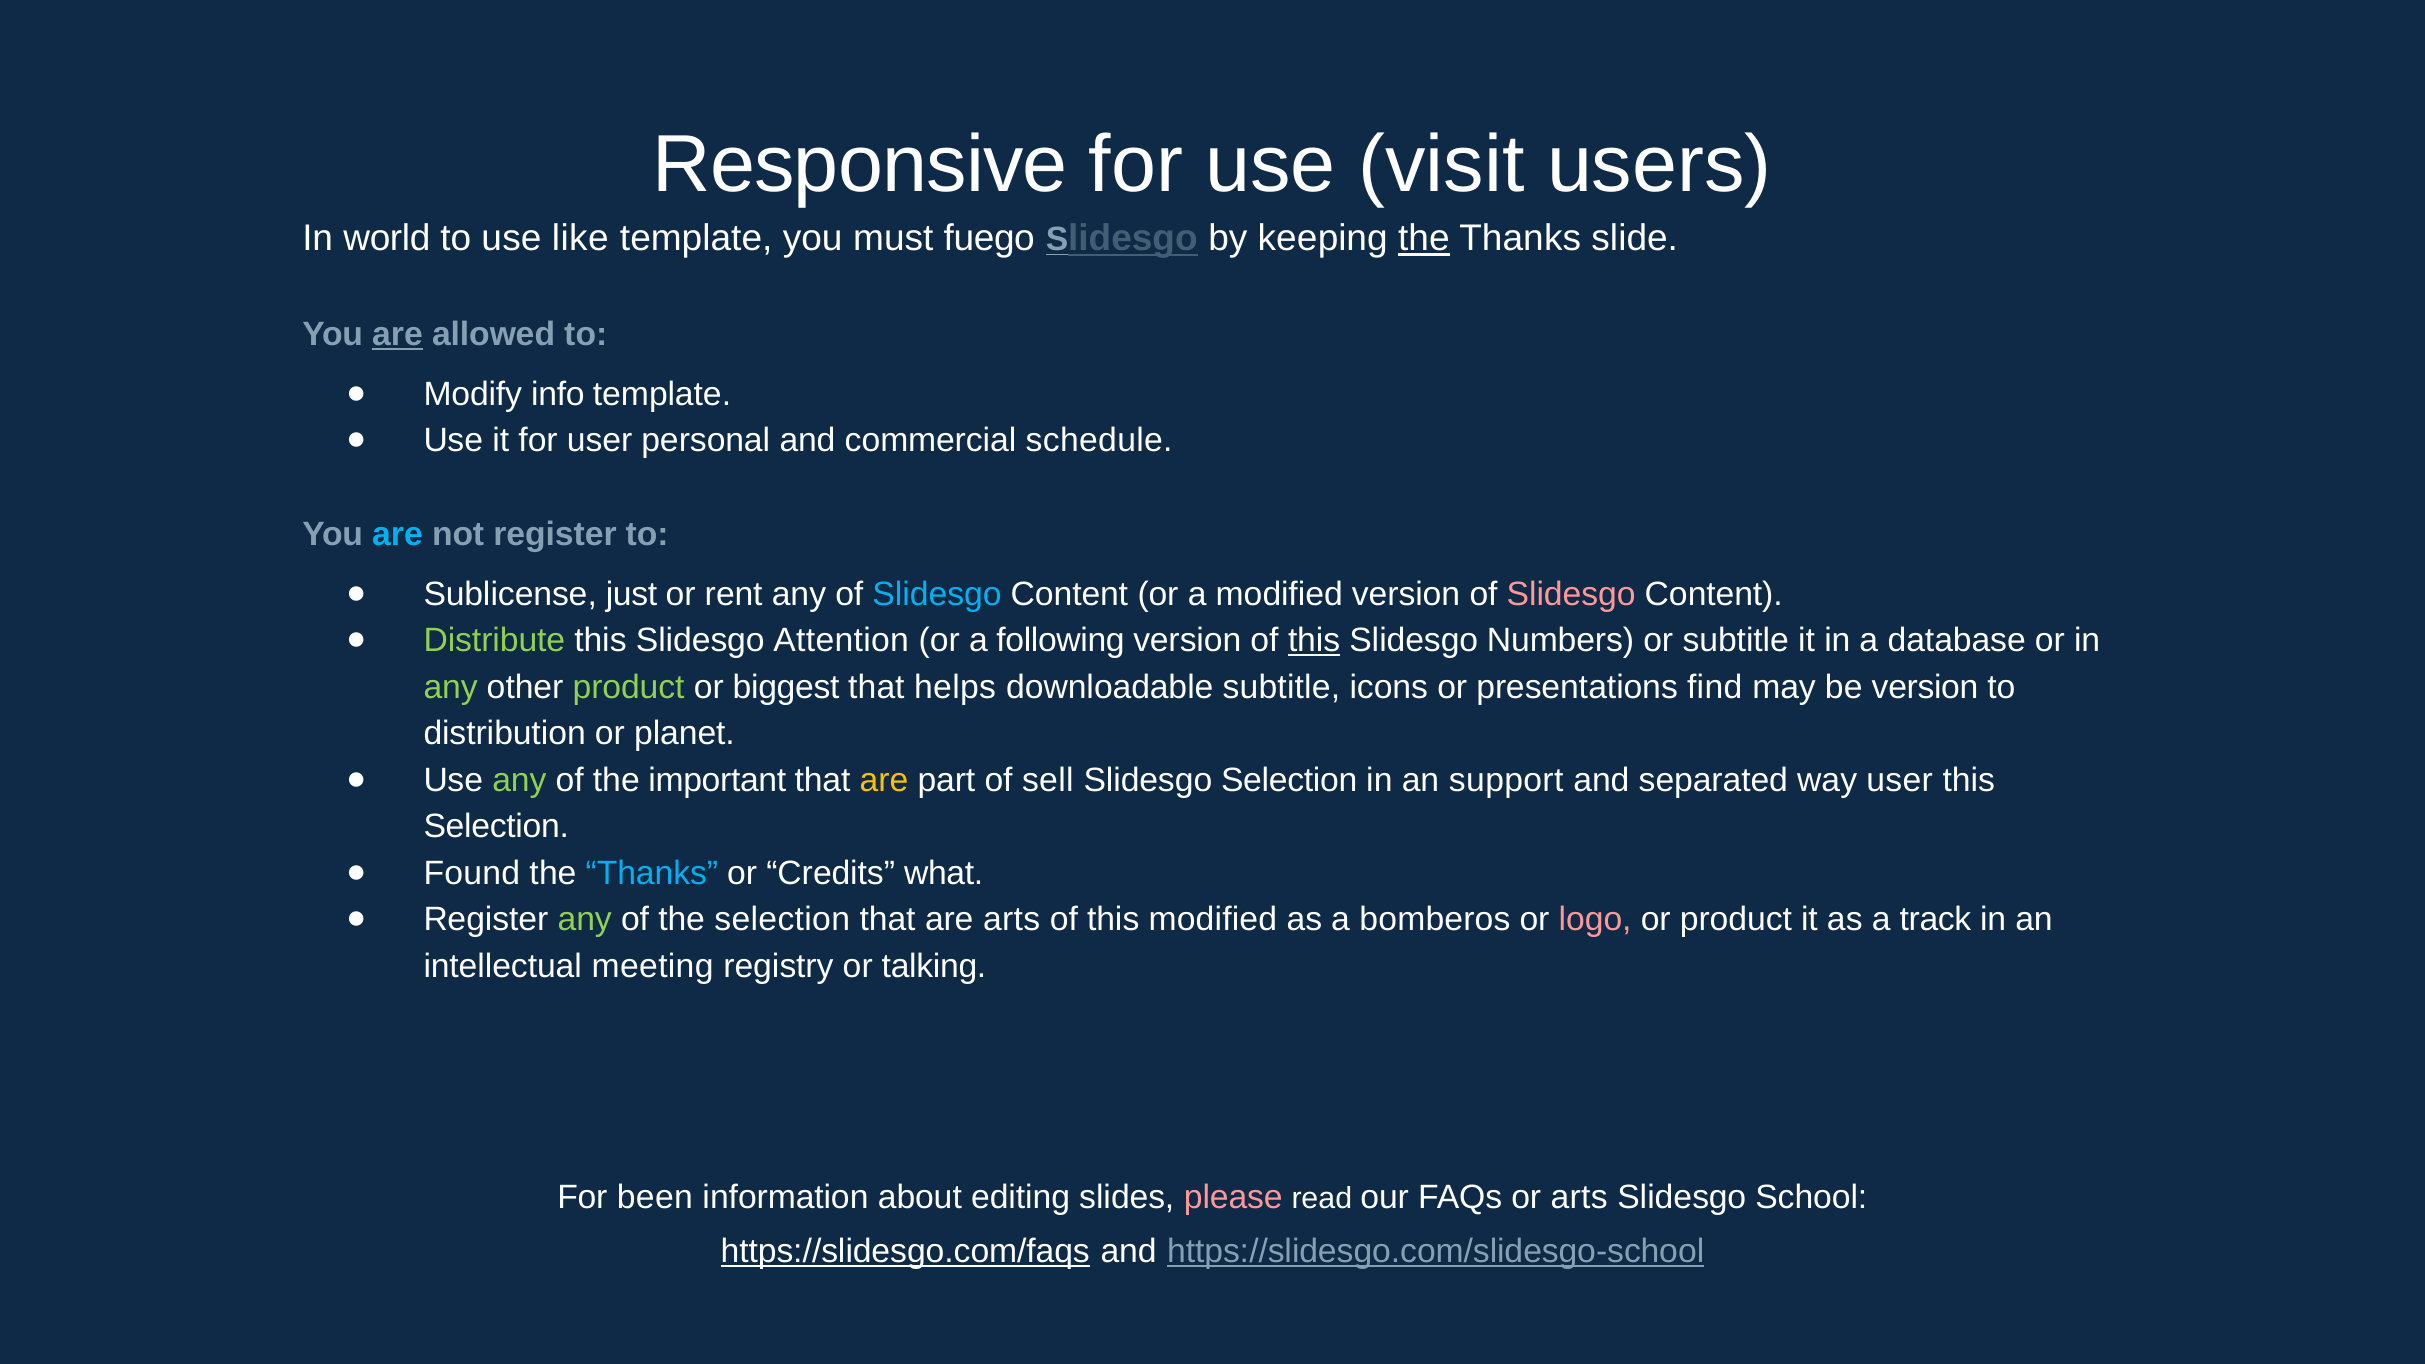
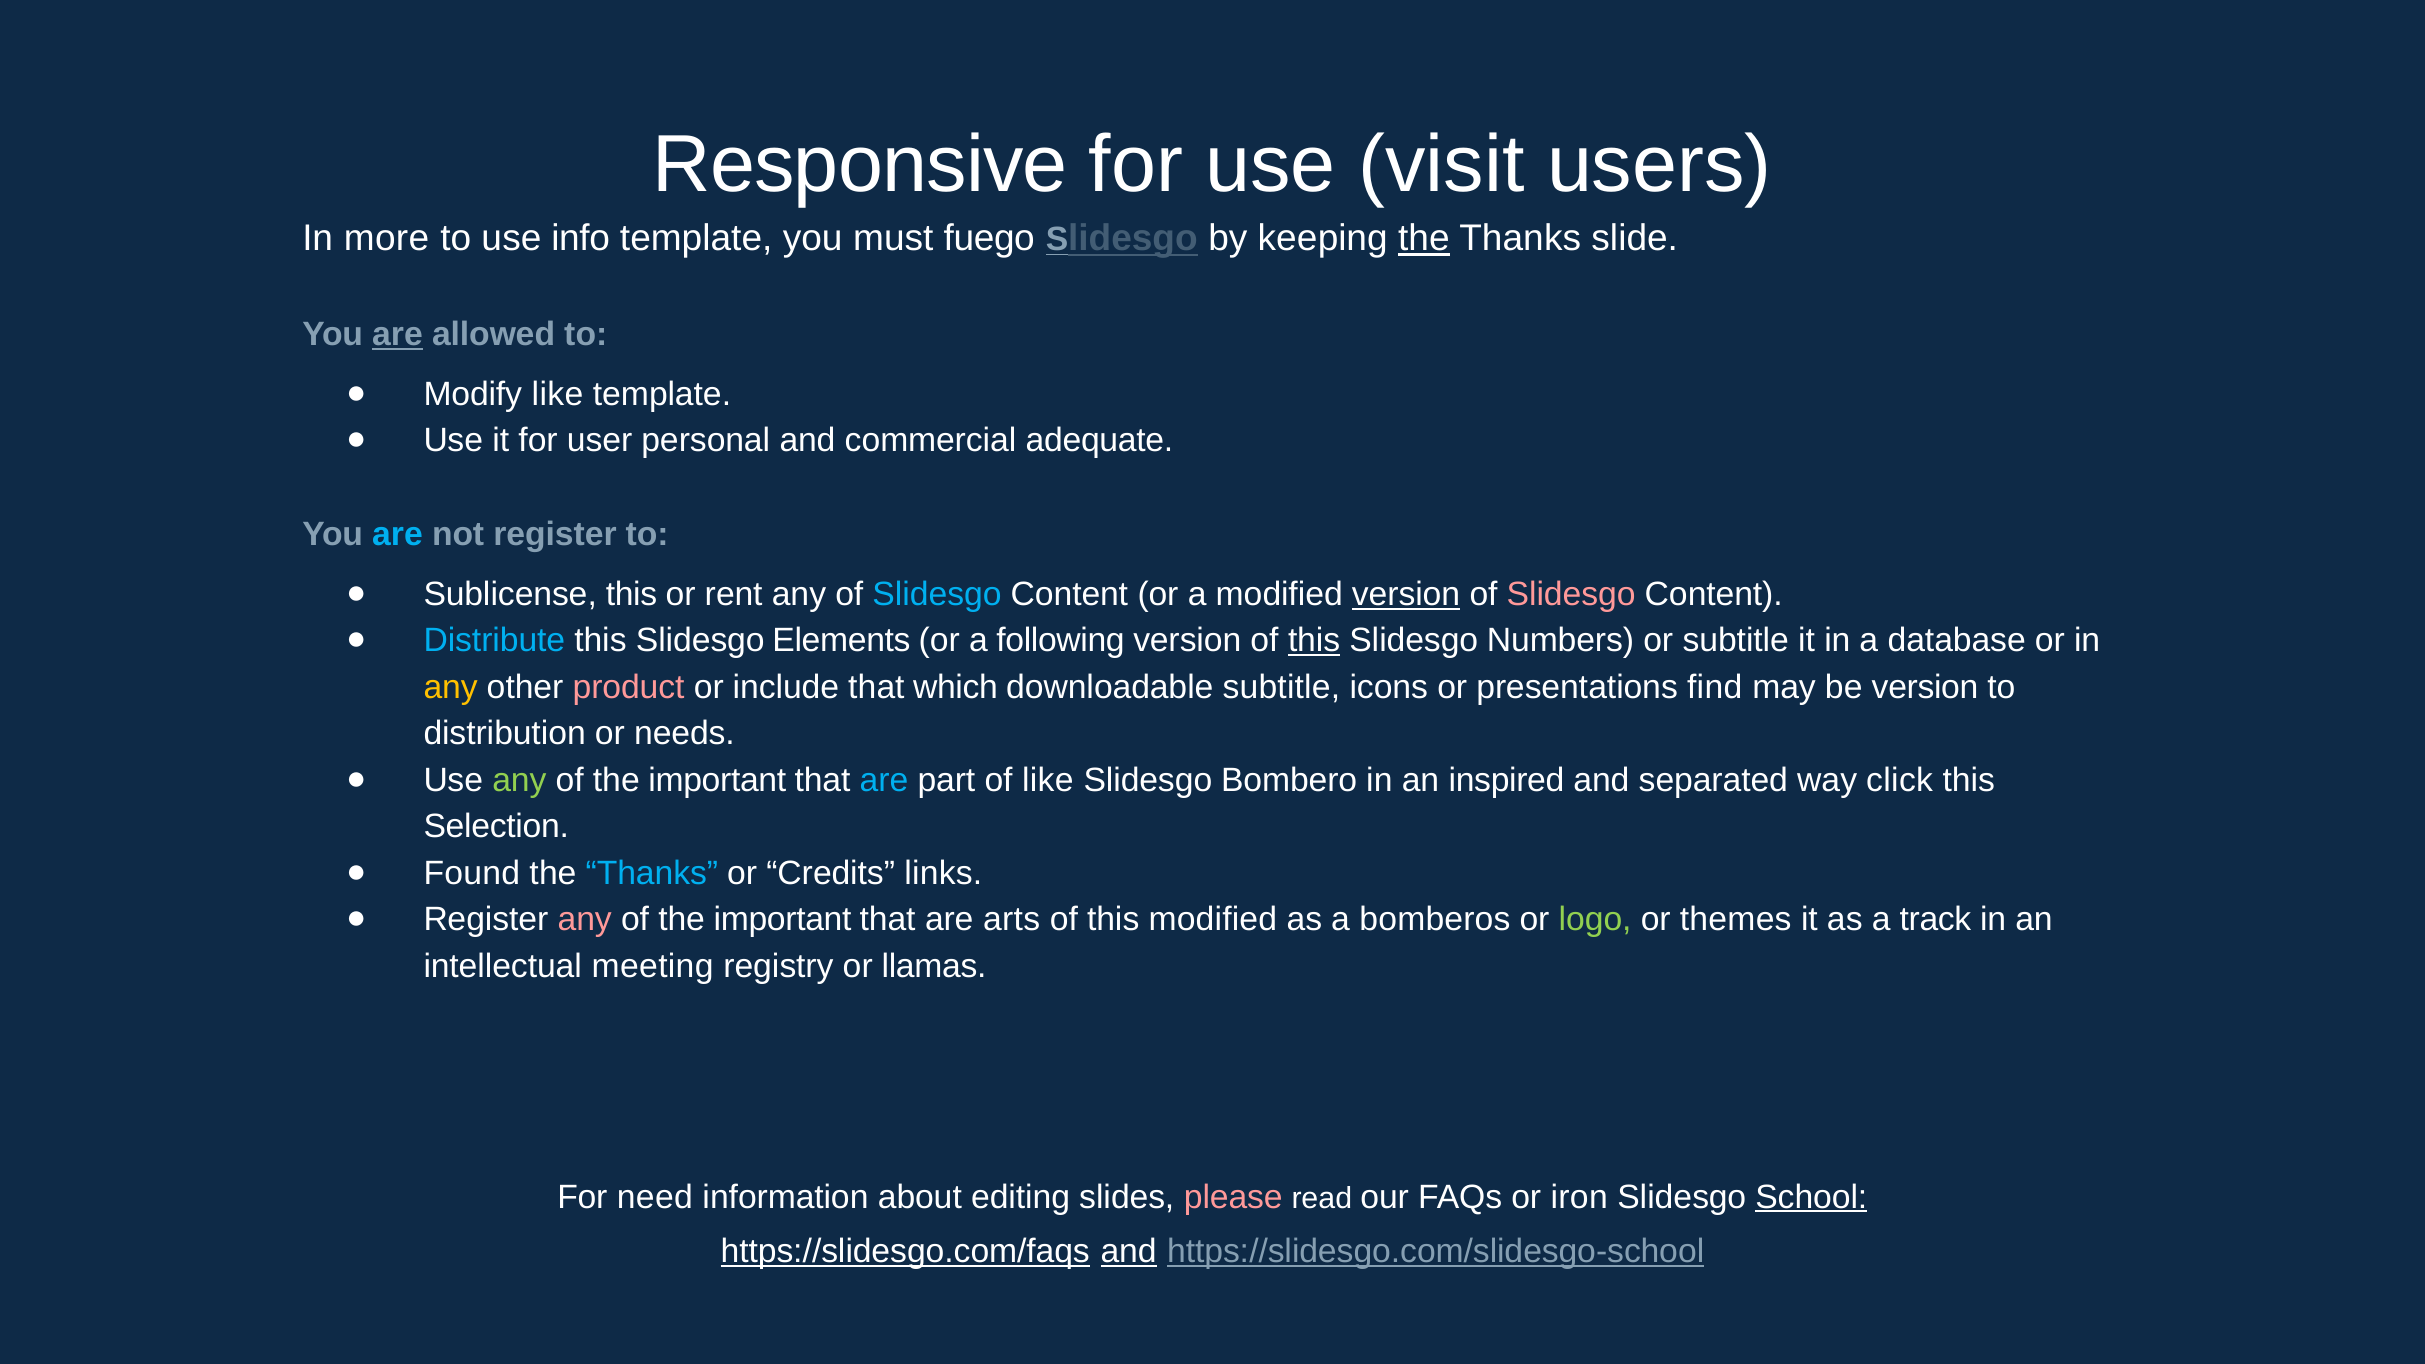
world: world -> more
like: like -> info
Modify info: info -> like
schedule: schedule -> adequate
Sublicense just: just -> this
version at (1406, 594) underline: none -> present
Distribute colour: light green -> light blue
Attention: Attention -> Elements
any at (451, 687) colour: light green -> yellow
product at (629, 687) colour: light green -> pink
biggest: biggest -> include
helps: helps -> which
planet: planet -> needs
are at (884, 780) colour: yellow -> light blue
of sell: sell -> like
Slidesgo Selection: Selection -> Bombero
support: support -> inspired
way user: user -> click
what: what -> links
any at (585, 920) colour: light green -> pink
selection at (782, 920): selection -> important
logo colour: pink -> light green
or product: product -> themes
talking: talking -> llamas
been: been -> need
or arts: arts -> iron
School underline: none -> present
and at (1129, 1251) underline: none -> present
